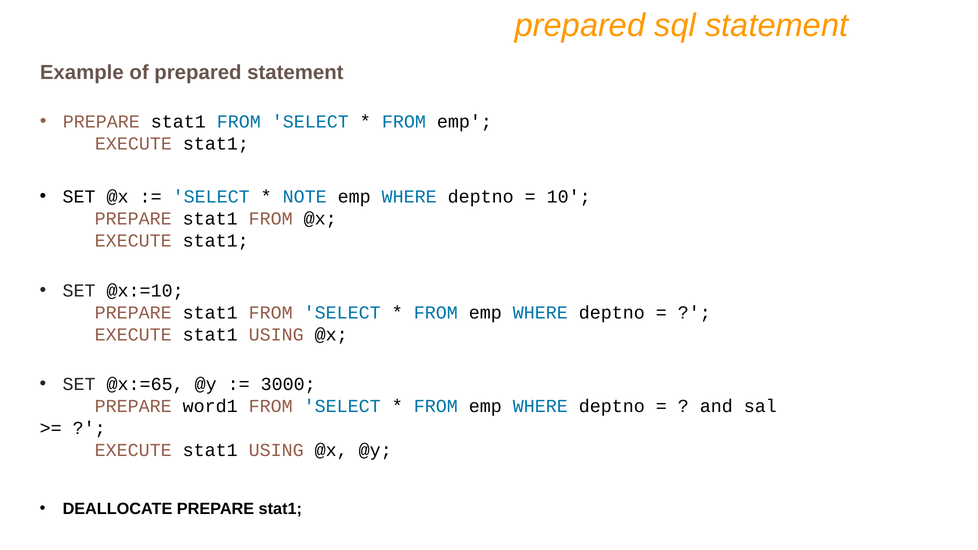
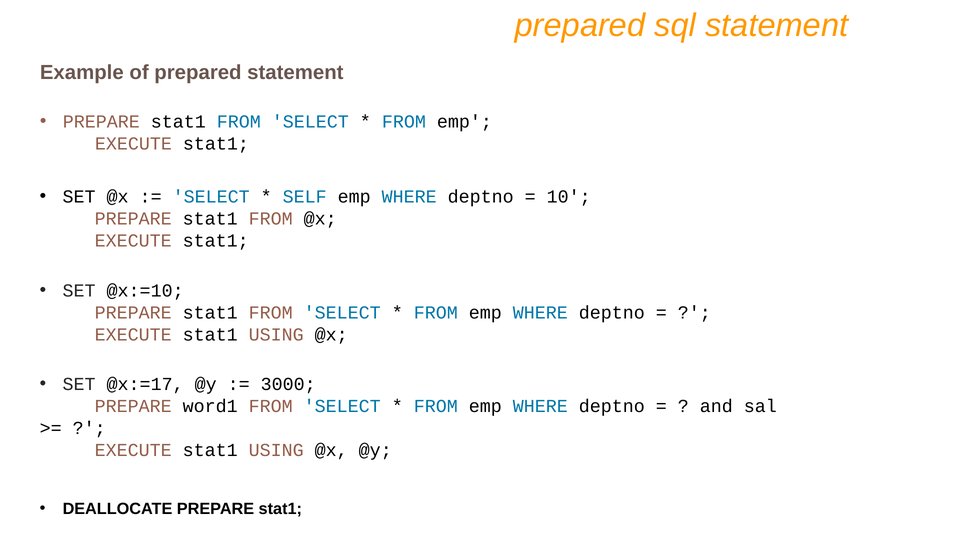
NOTE: NOTE -> SELF
@x:=65: @x:=65 -> @x:=17
